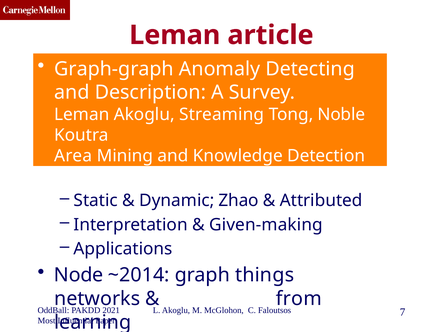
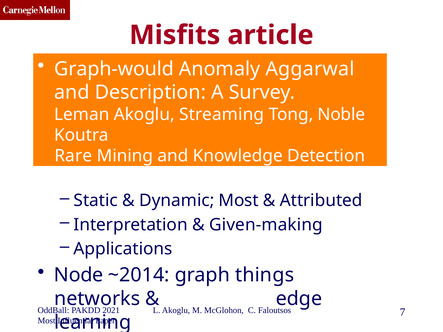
Leman at (175, 35): Leman -> Misfits
Graph-graph: Graph-graph -> Graph-would
Detecting: Detecting -> Aggarwal
Area: Area -> Rare
Dynamic Zhao: Zhao -> Most
from: from -> edge
